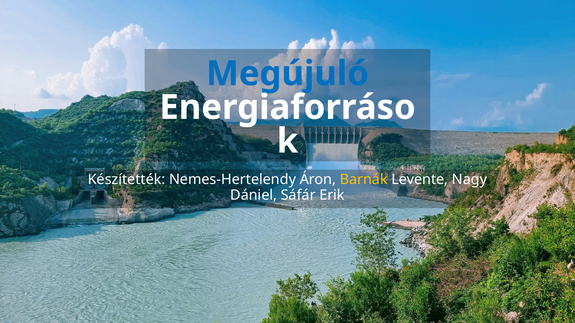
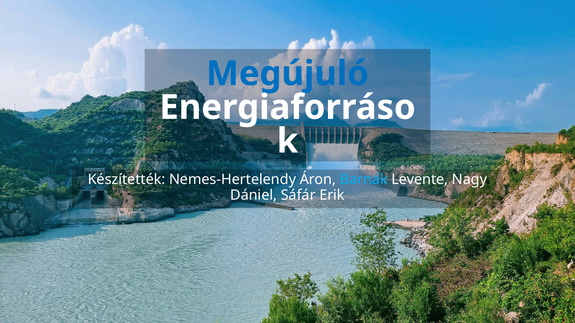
Barnák colour: yellow -> light blue
